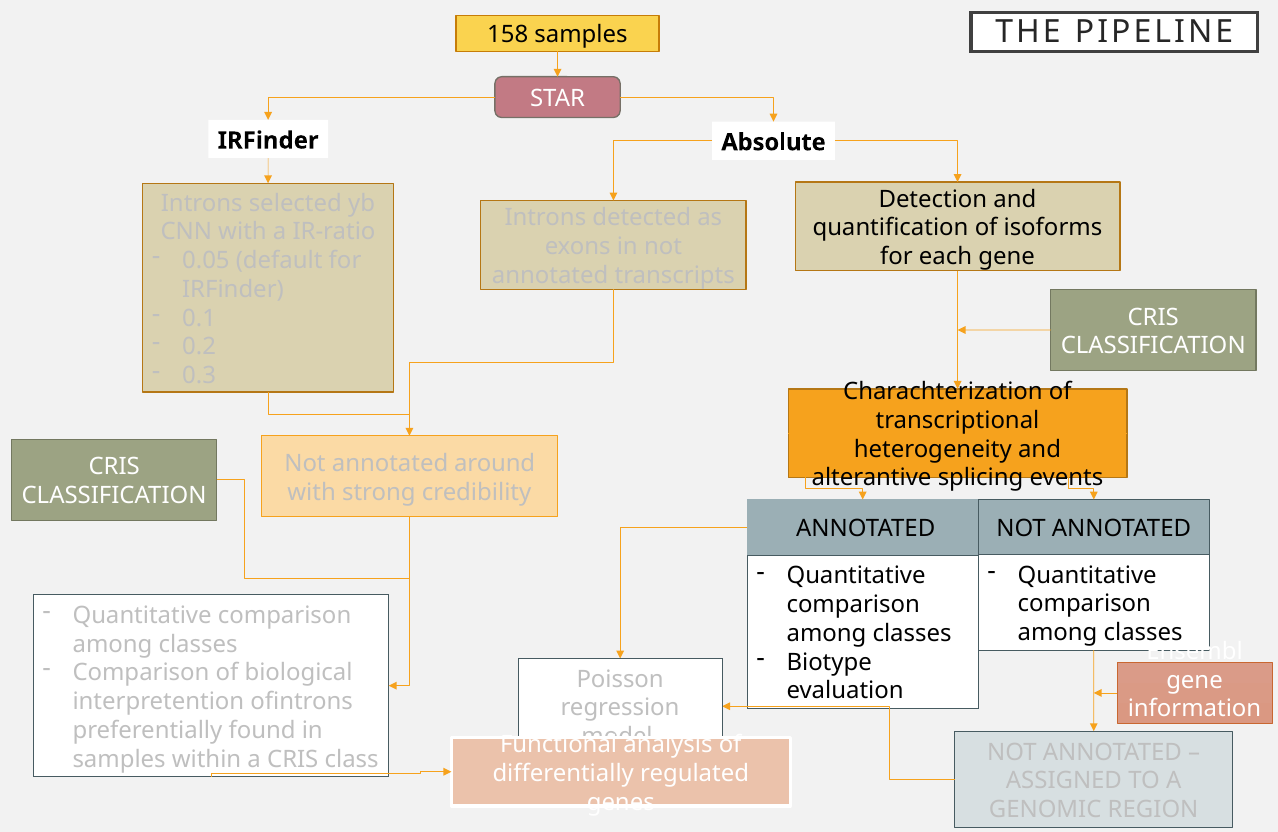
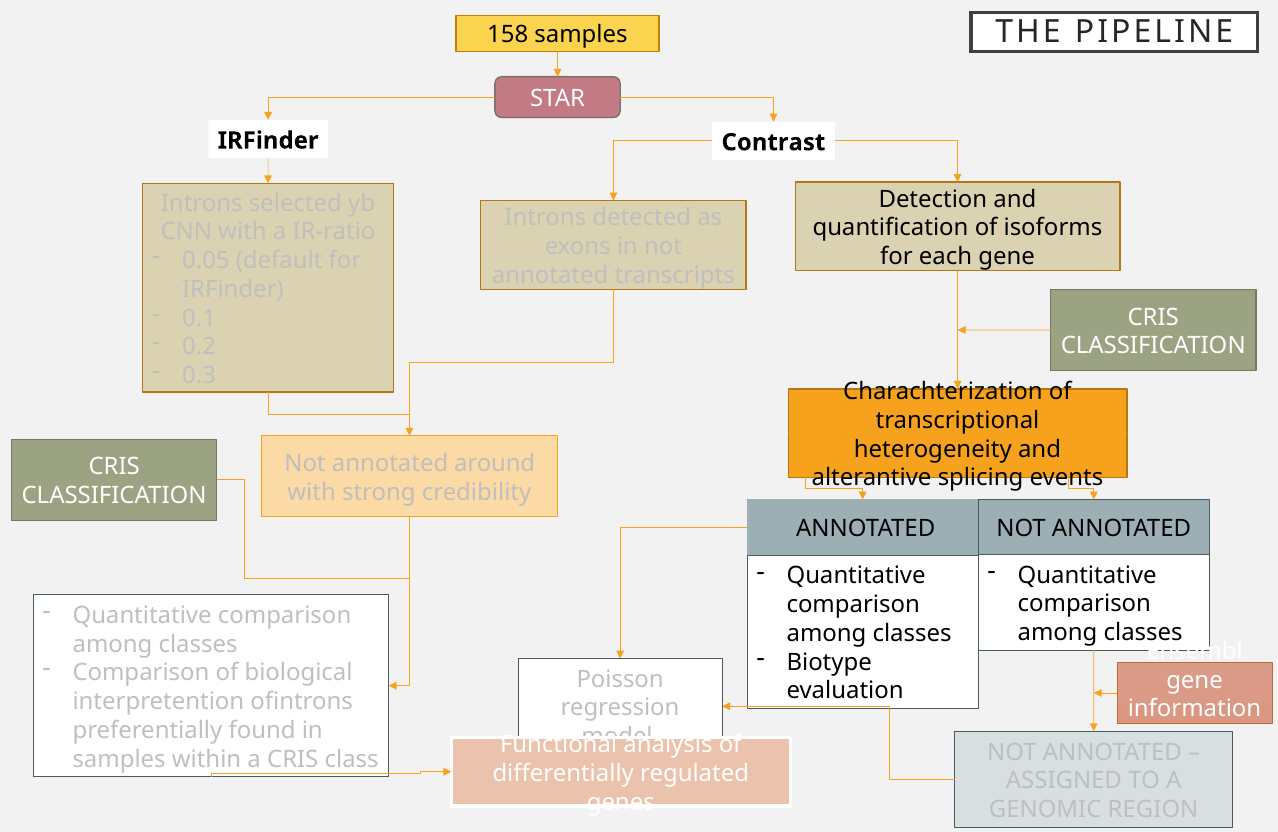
Absolute: Absolute -> Contrast
